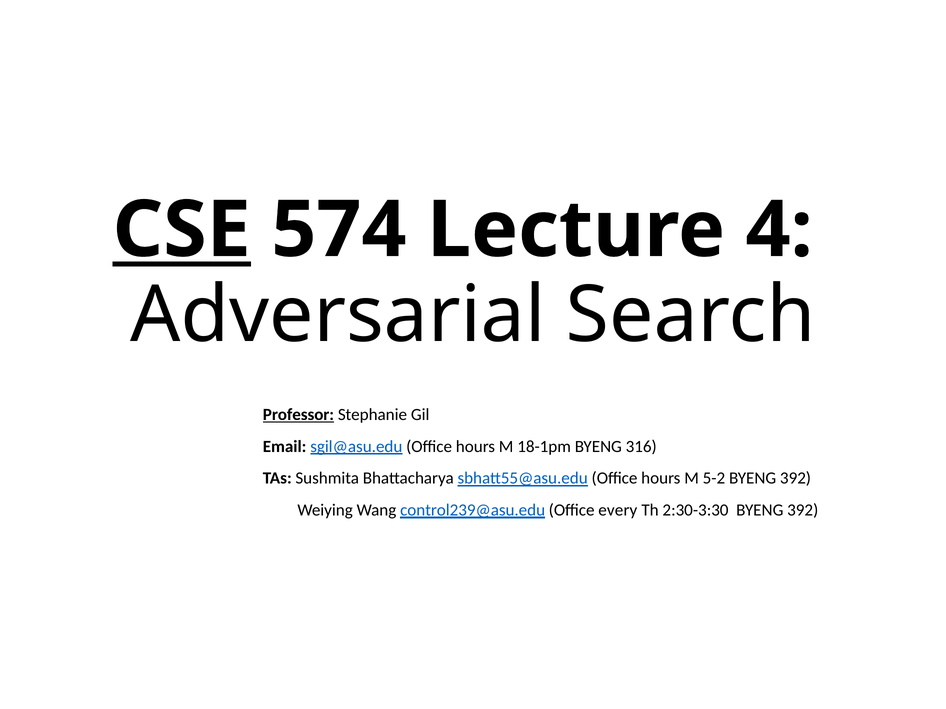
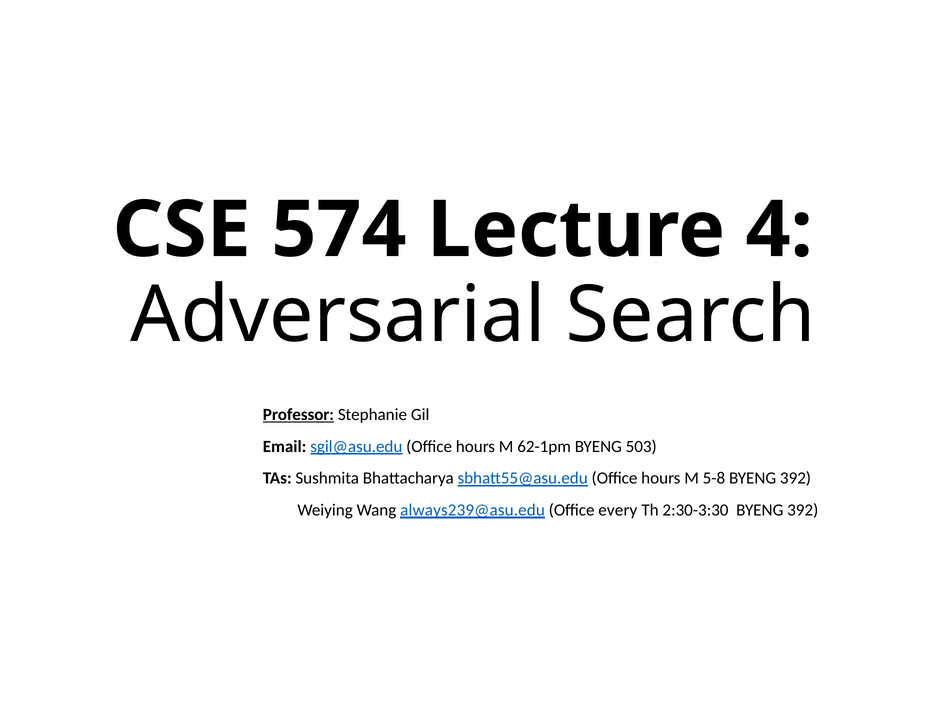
CSE underline: present -> none
18-1pm: 18-1pm -> 62-1pm
316: 316 -> 503
5-2: 5-2 -> 5-8
control239@asu.edu: control239@asu.edu -> always239@asu.edu
